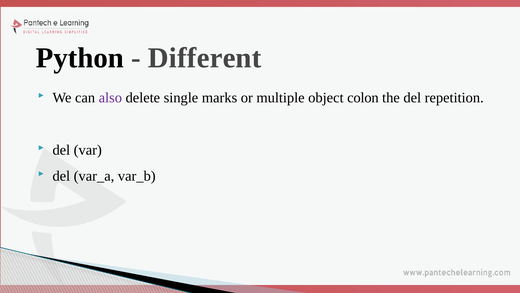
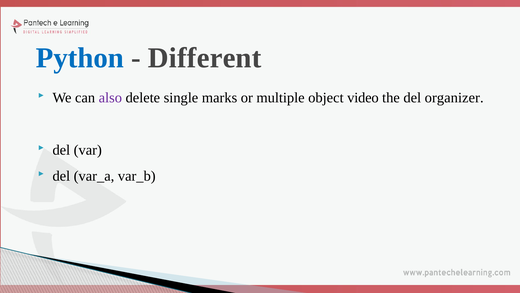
Python colour: black -> blue
colon: colon -> video
repetition: repetition -> organizer
